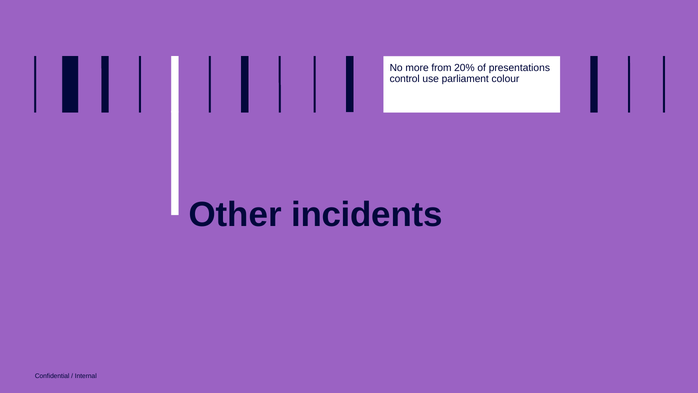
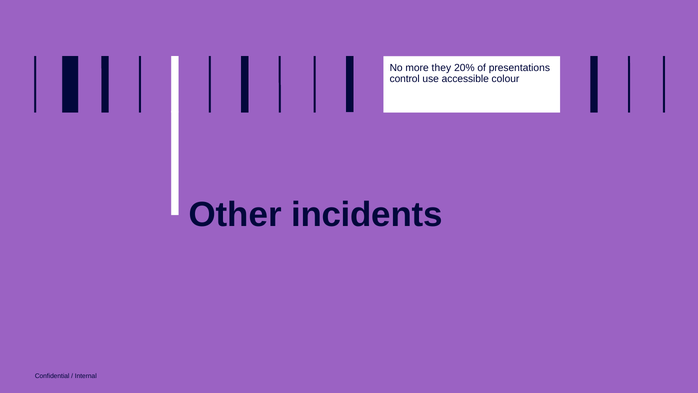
from: from -> they
parliament: parliament -> accessible
